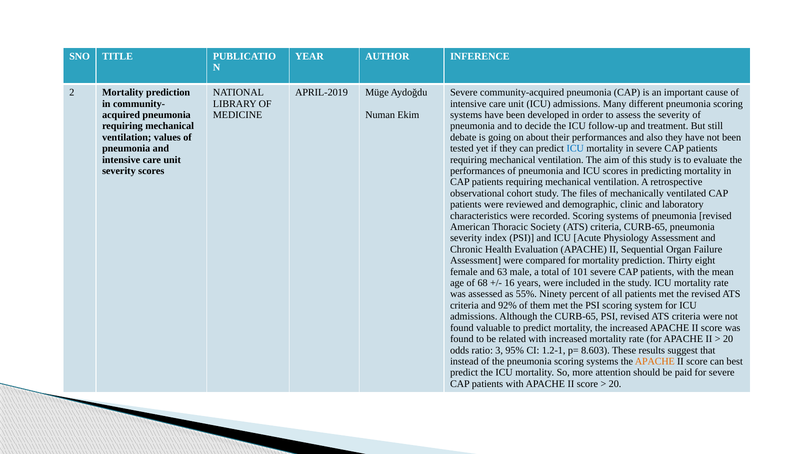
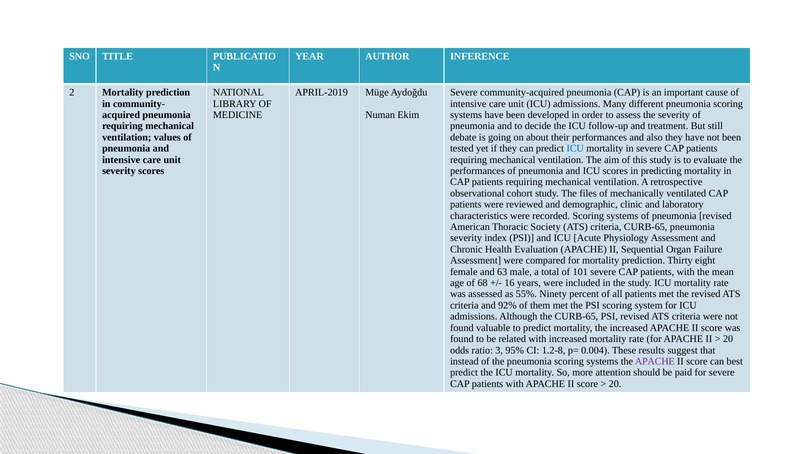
1.2-1: 1.2-1 -> 1.2-8
8.603: 8.603 -> 0.004
APACHE at (655, 362) colour: orange -> purple
